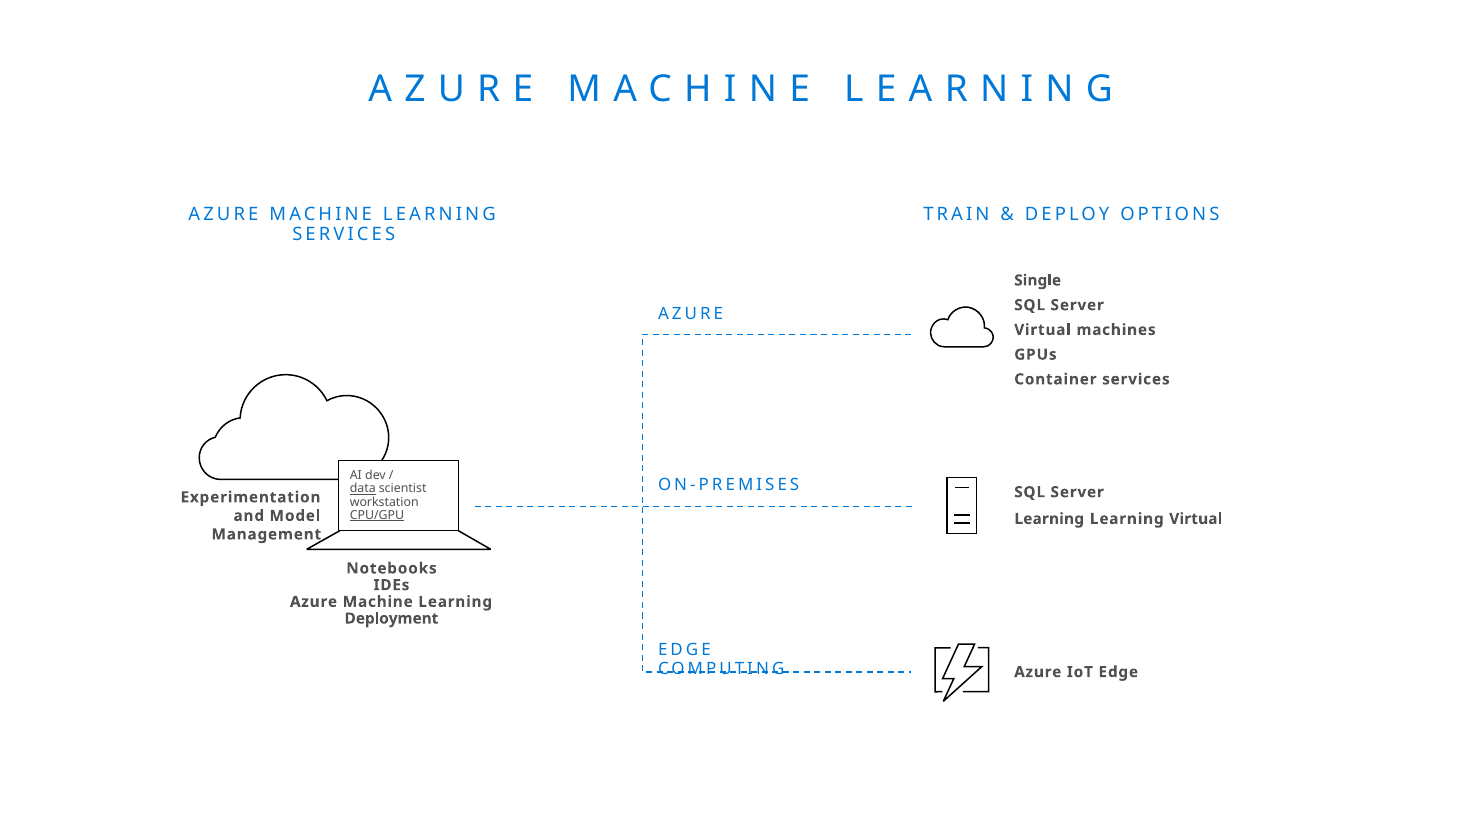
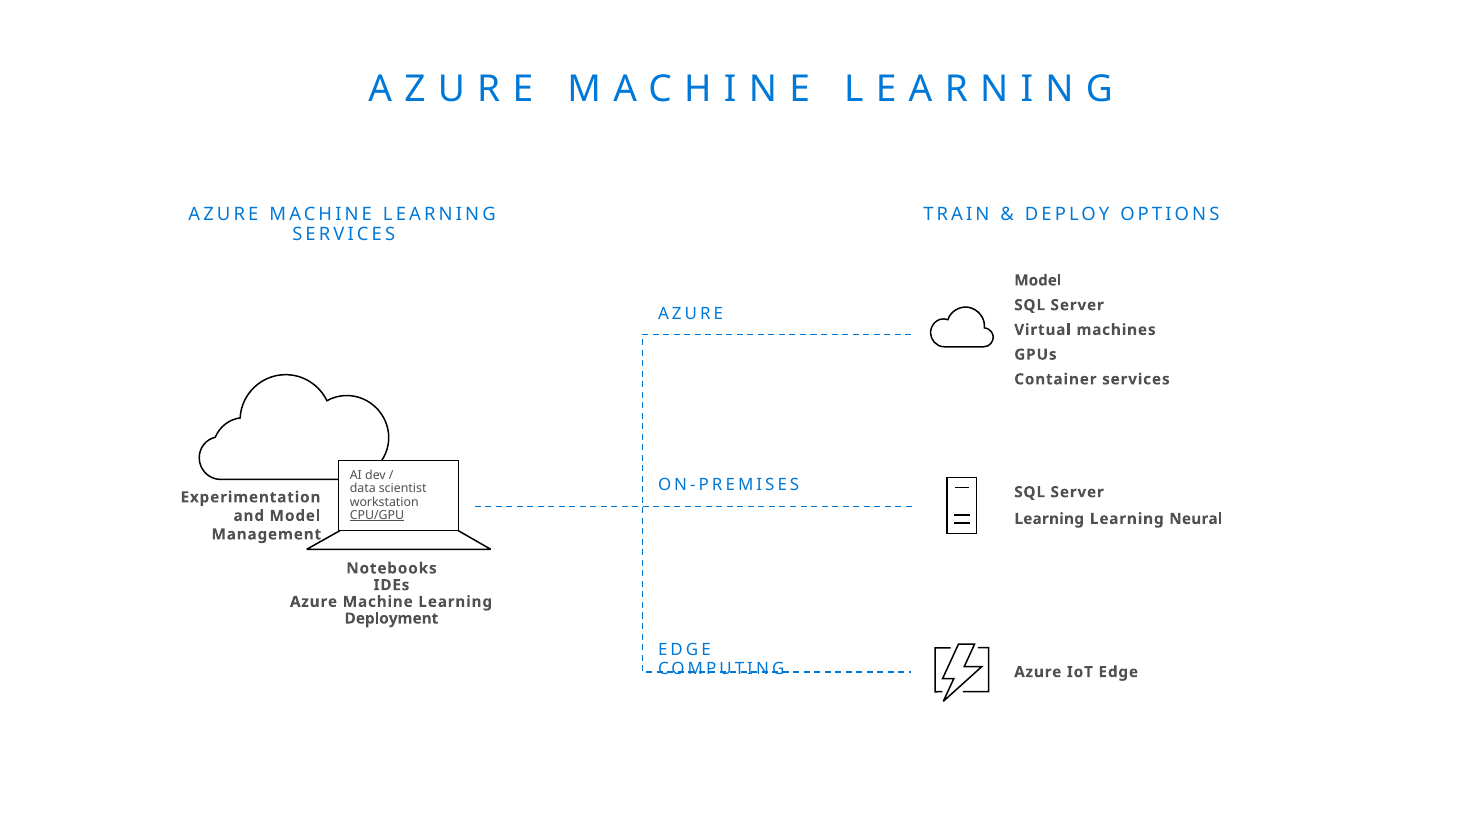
Single at (1038, 280): Single -> Model
data underline: present -> none
Learning Virtual: Virtual -> Neural
